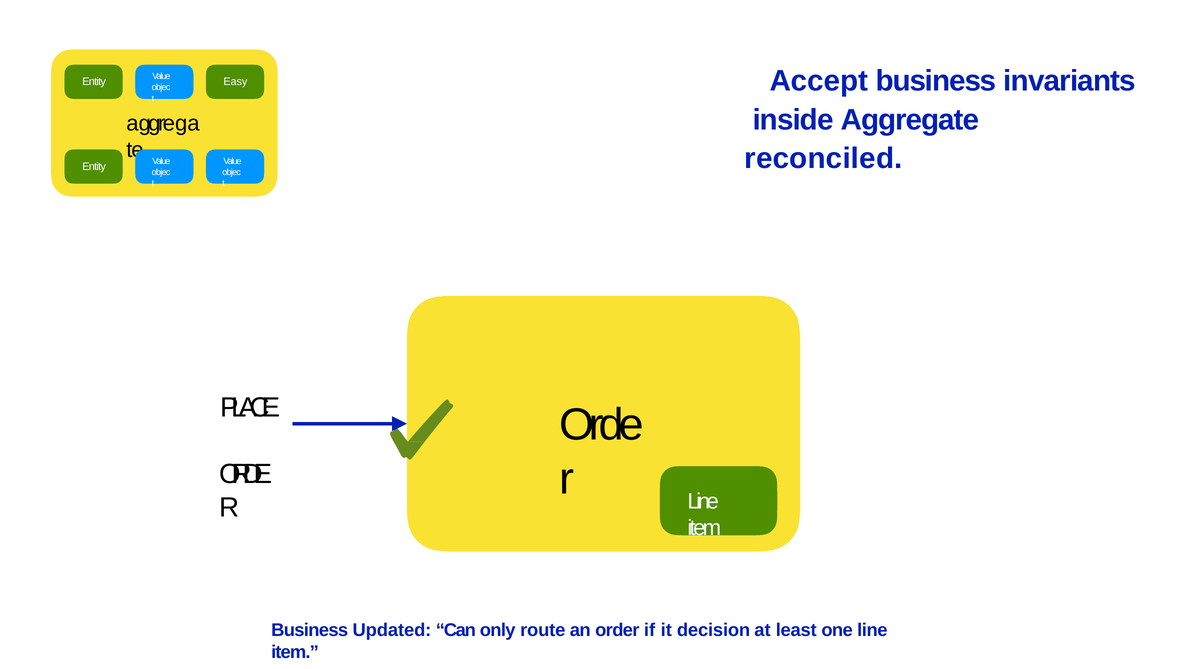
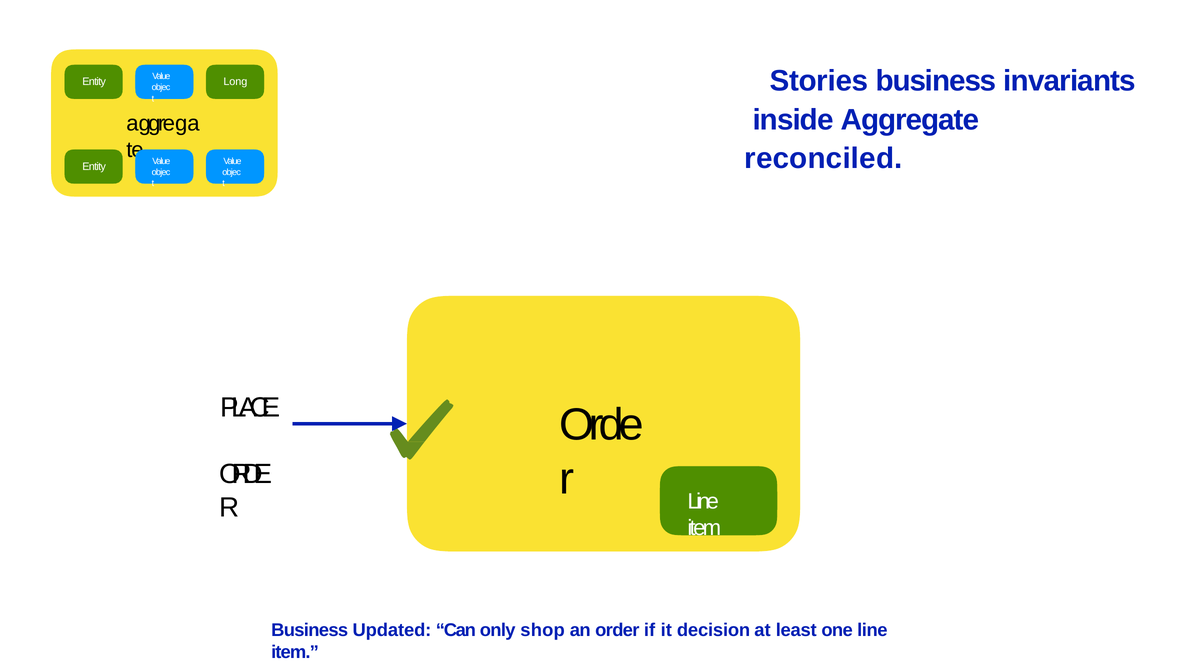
Accept: Accept -> Stories
Easy: Easy -> Long
route: route -> shop
